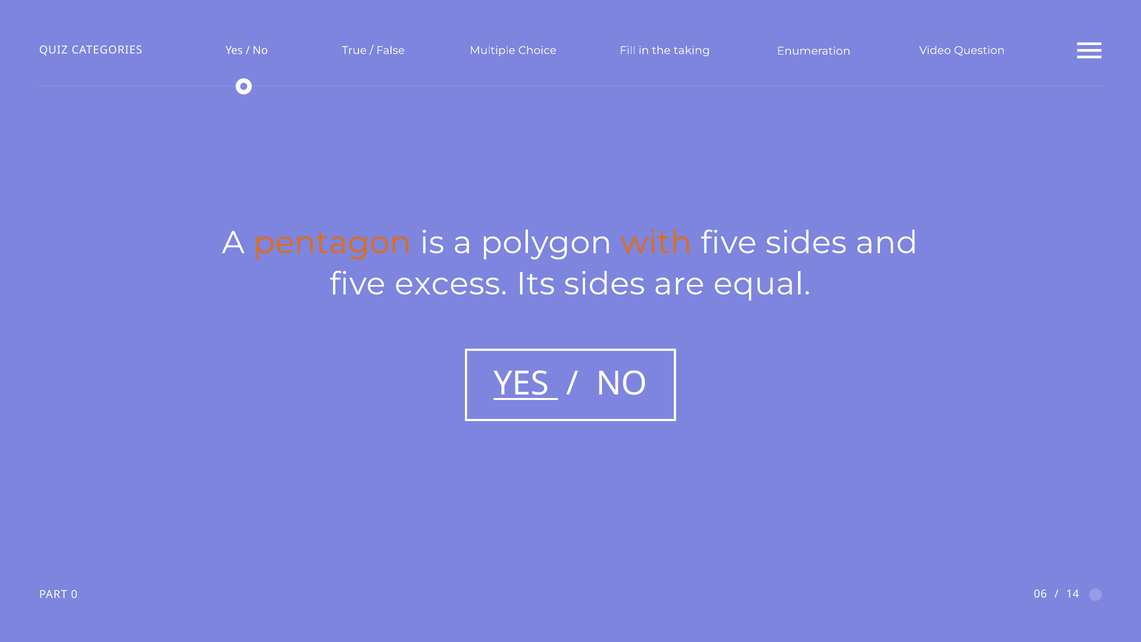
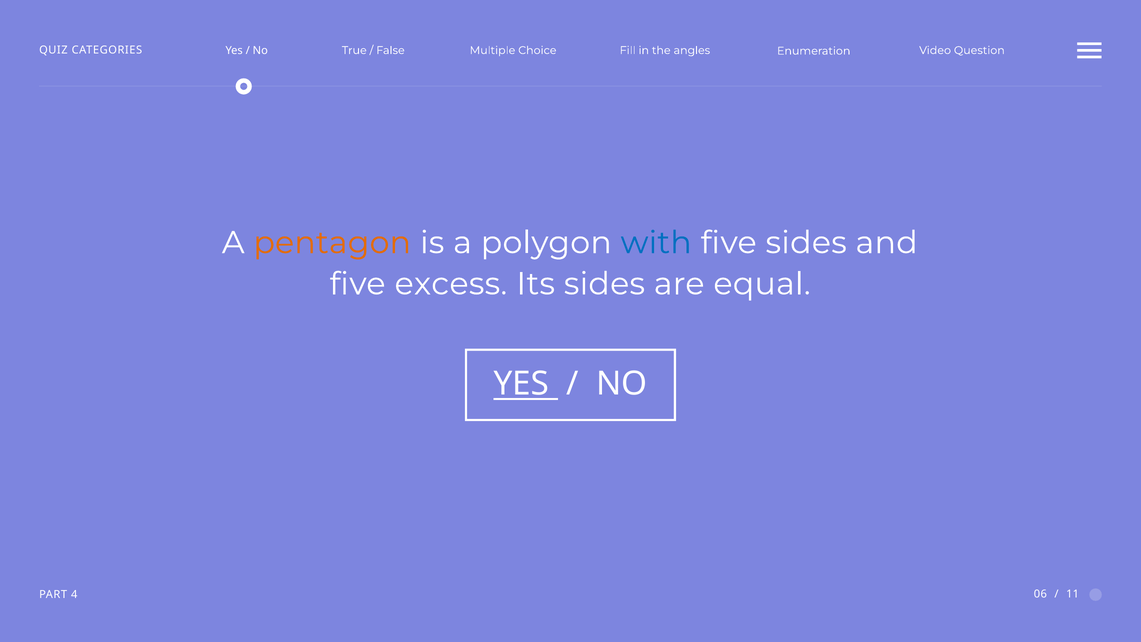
taking: taking -> angles
with colour: orange -> blue
14: 14 -> 11
0: 0 -> 4
